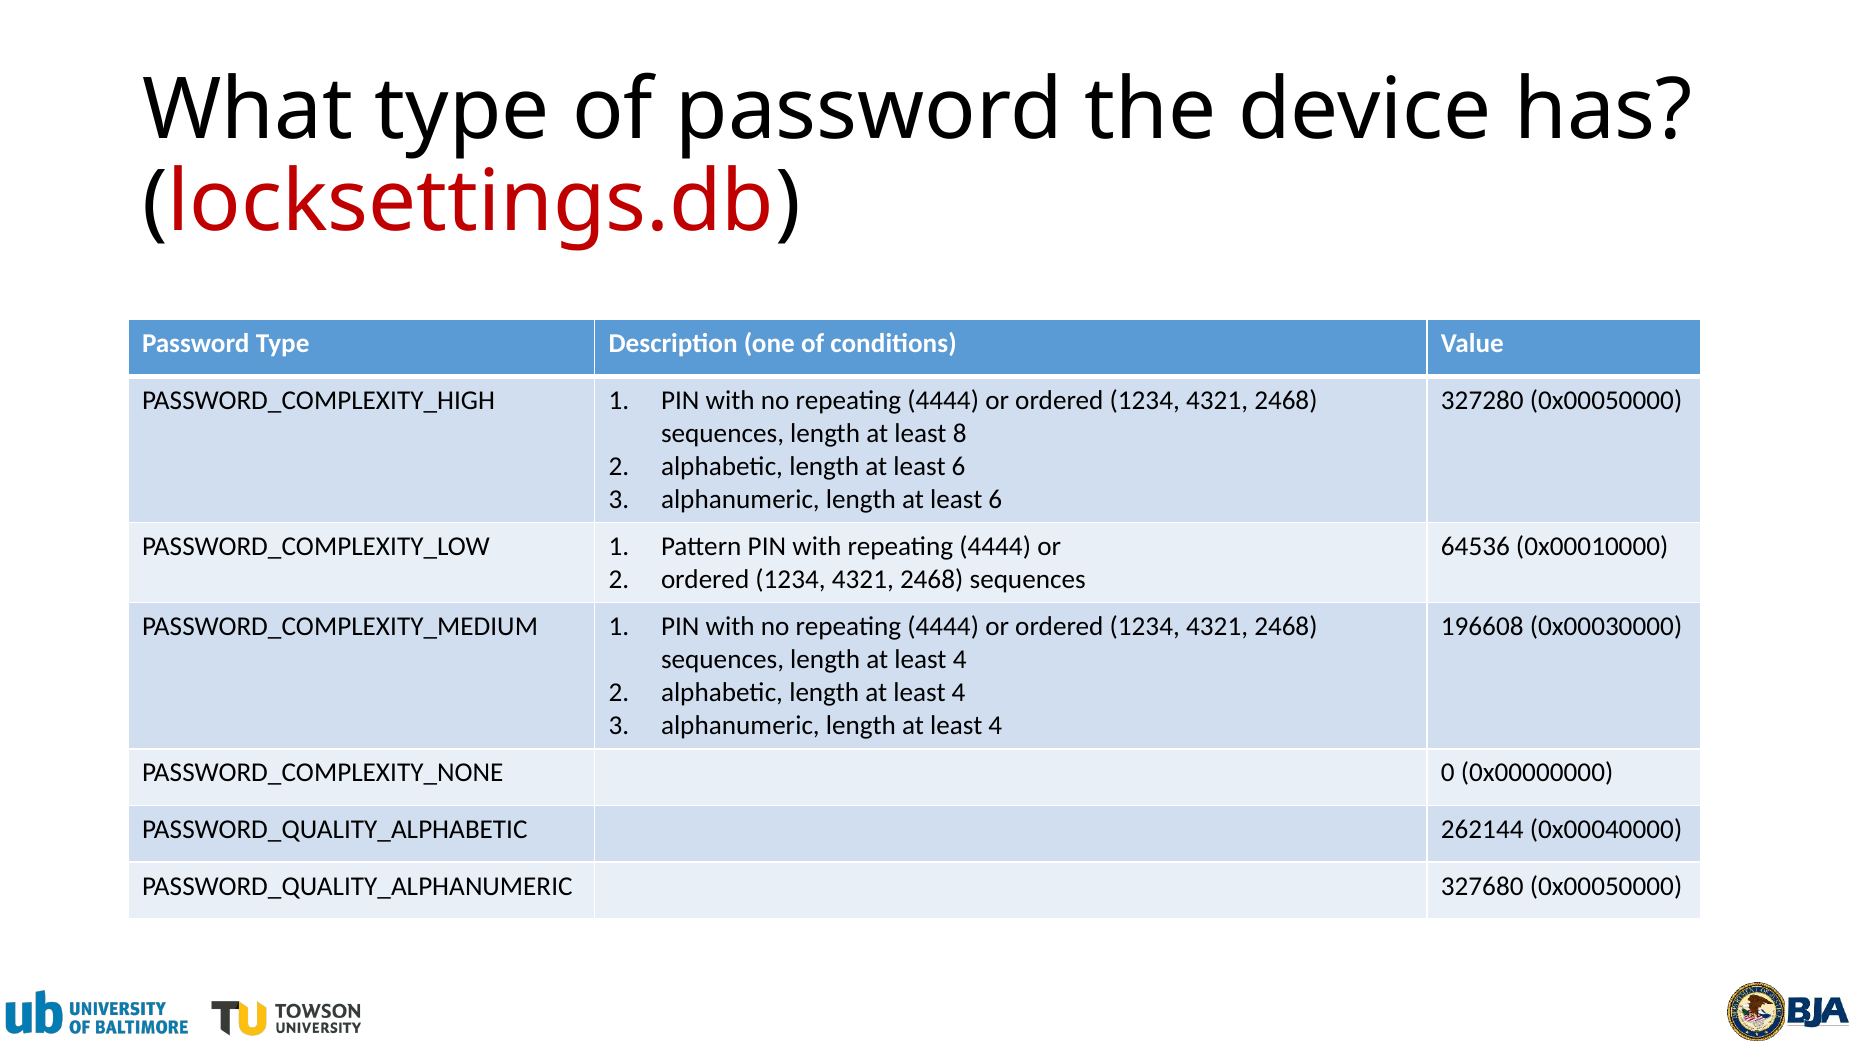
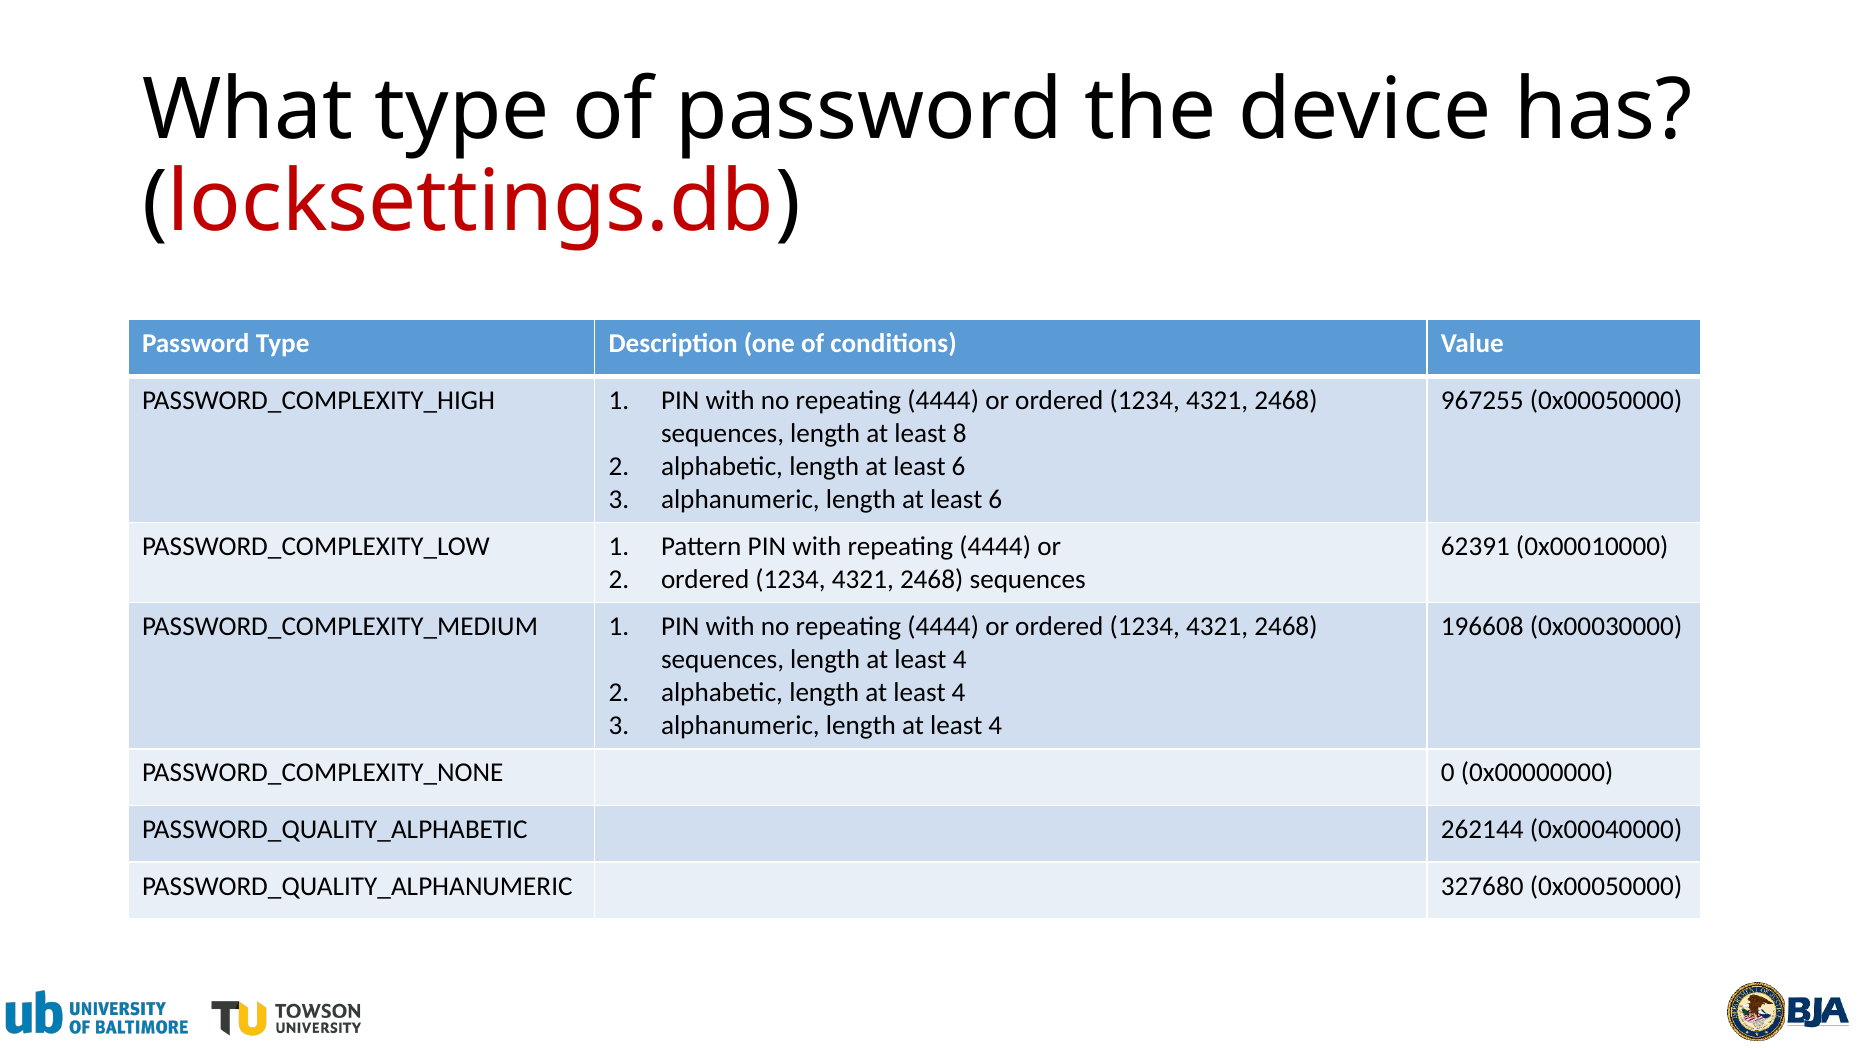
327280: 327280 -> 967255
64536: 64536 -> 62391
